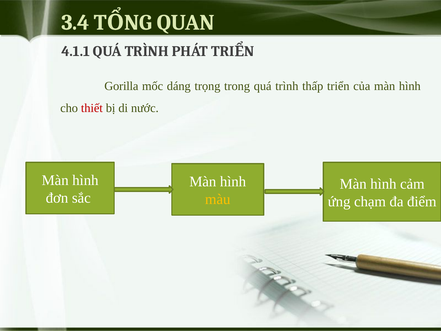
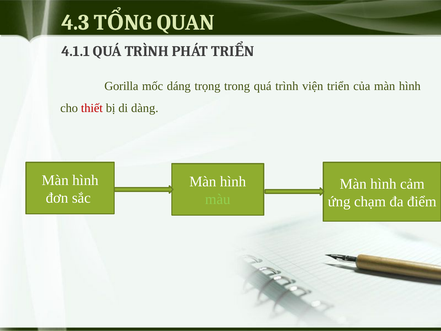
3.4: 3.4 -> 4.3
thấp: thấp -> viện
nước: nước -> dàng
màu colour: yellow -> light green
